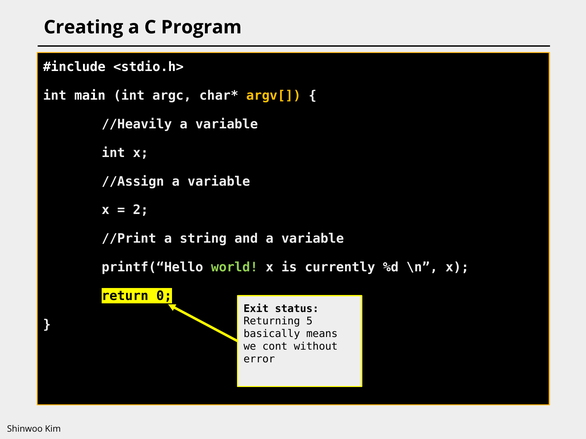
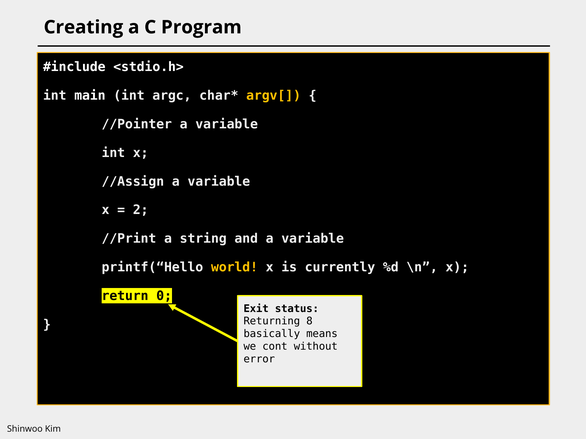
//Heavily: //Heavily -> //Pointer
world colour: light green -> yellow
5: 5 -> 8
